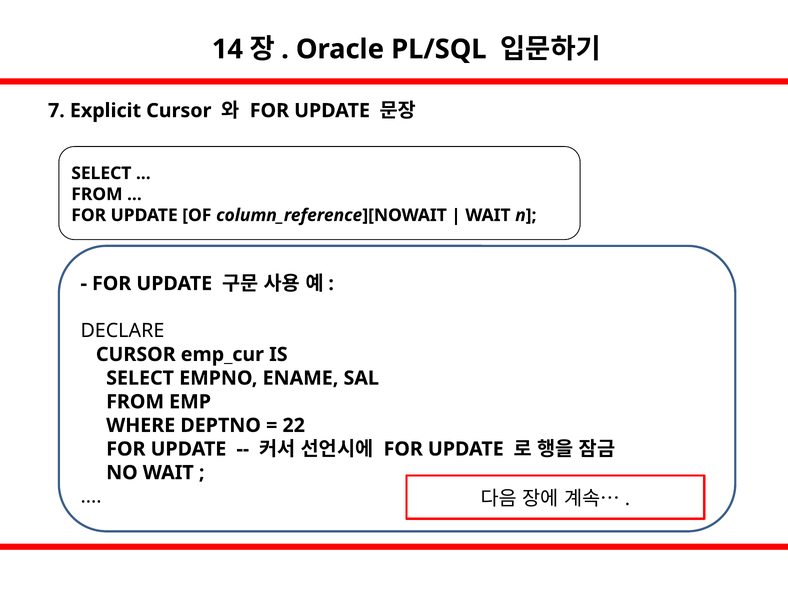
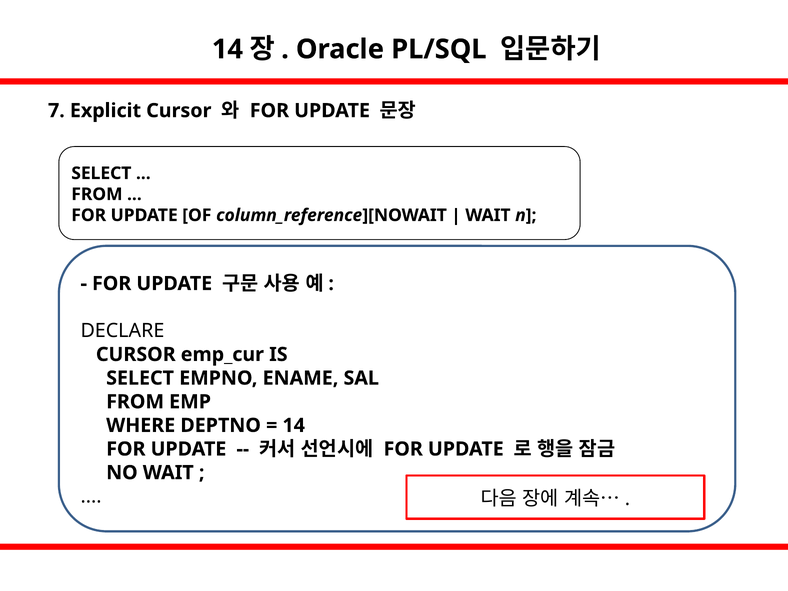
22 at (294, 425): 22 -> 14
